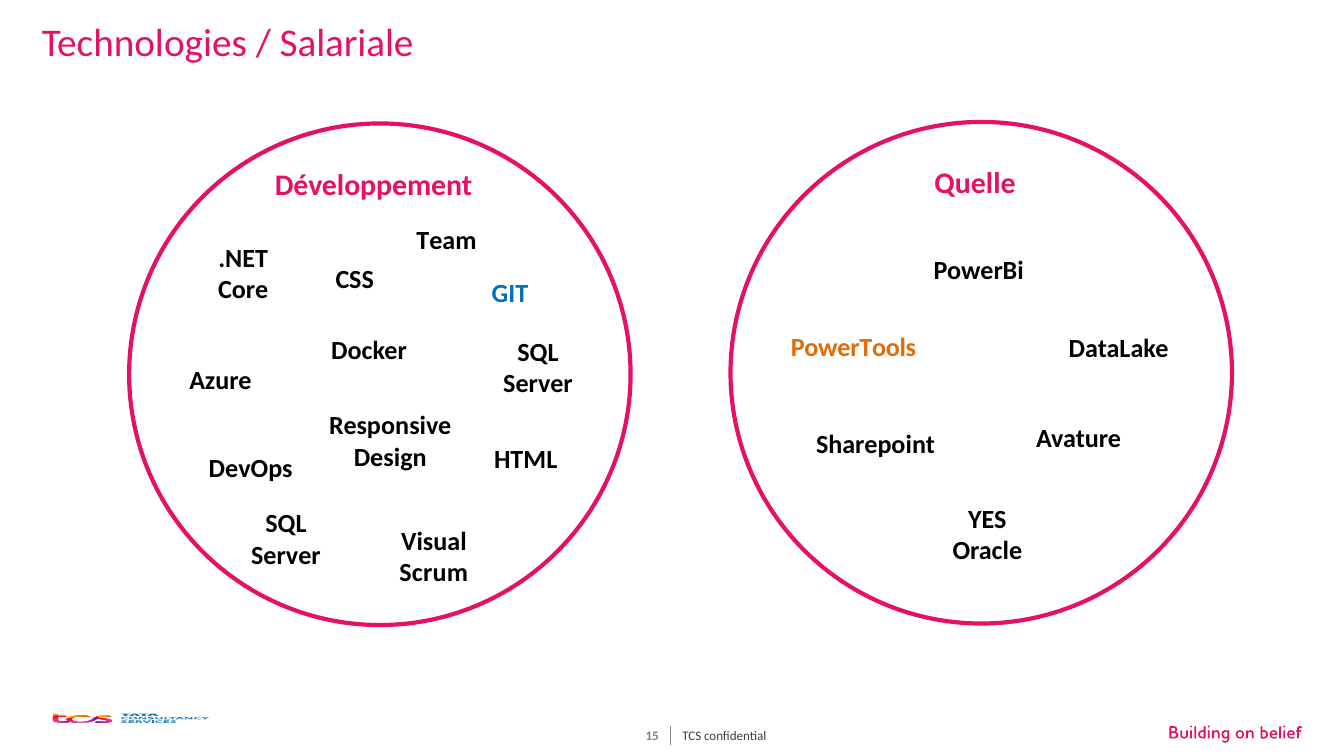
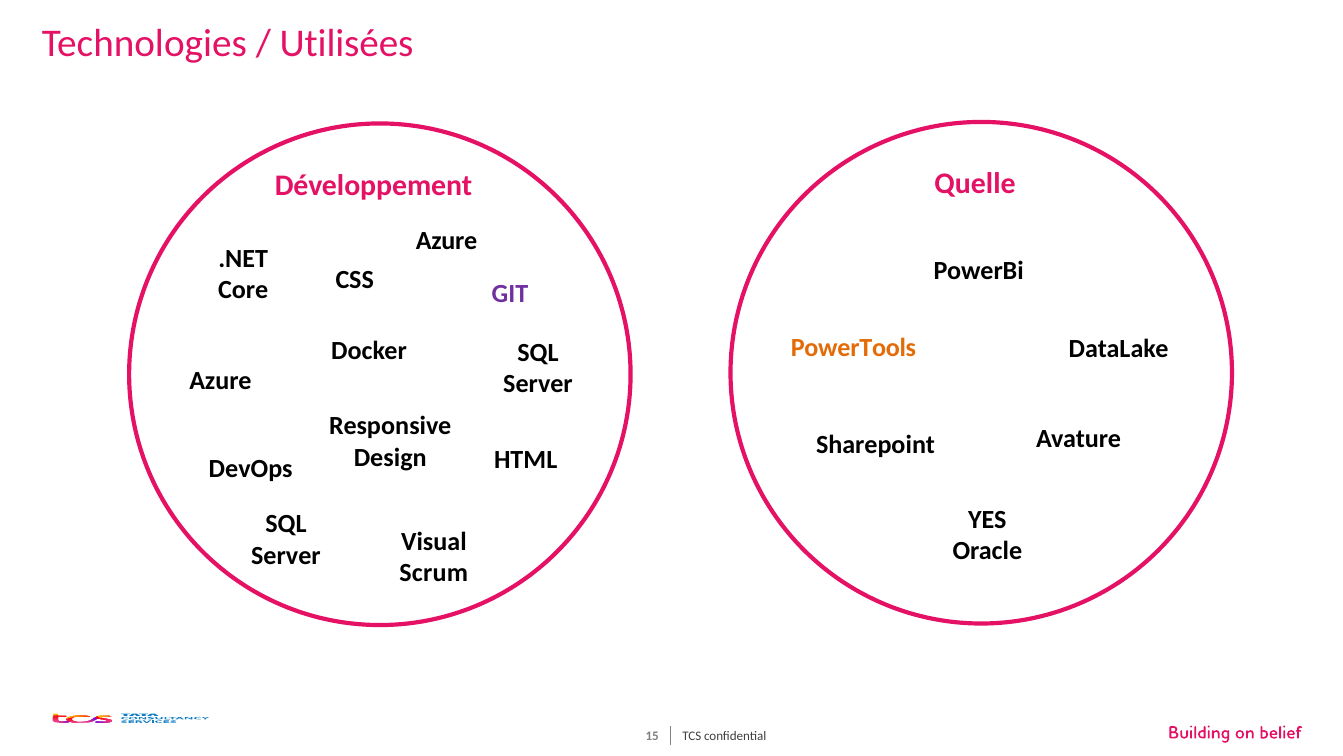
Salariale: Salariale -> Utilisées
Team at (446, 240): Team -> Azure
GIT colour: blue -> purple
